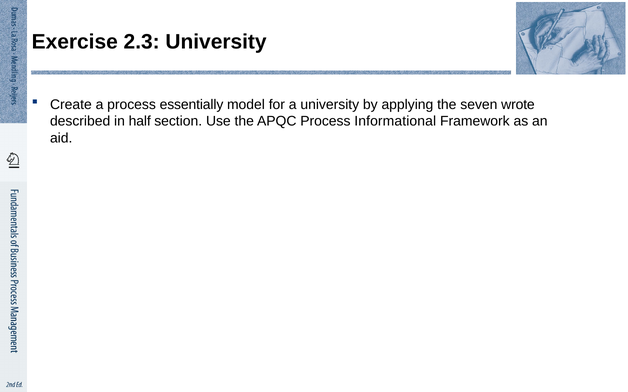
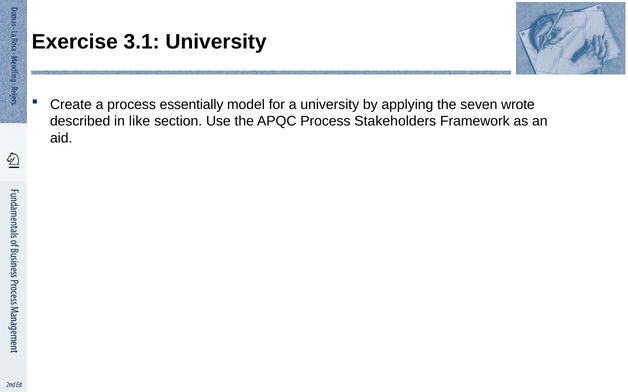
2.3: 2.3 -> 3.1
half: half -> like
Informational: Informational -> Stakeholders
